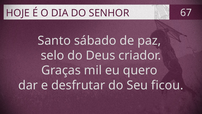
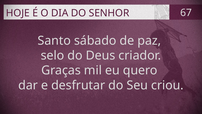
ficou: ficou -> criou
